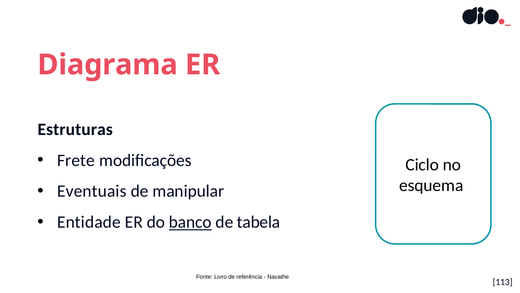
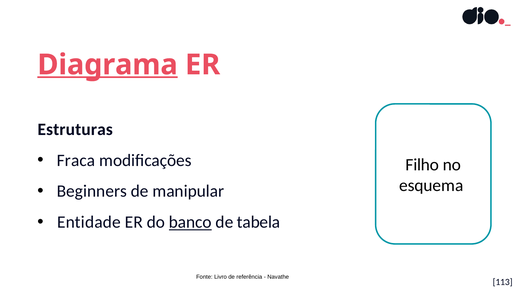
Diagrama underline: none -> present
Frete: Frete -> Fraca
Ciclo: Ciclo -> Filho
Eventuais: Eventuais -> Beginners
